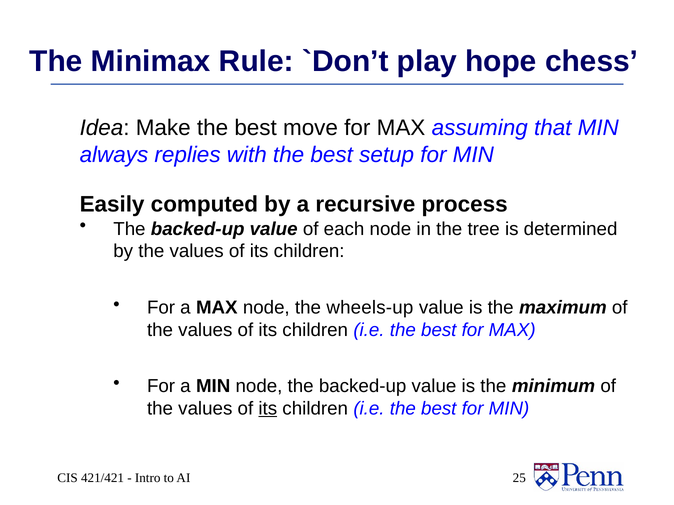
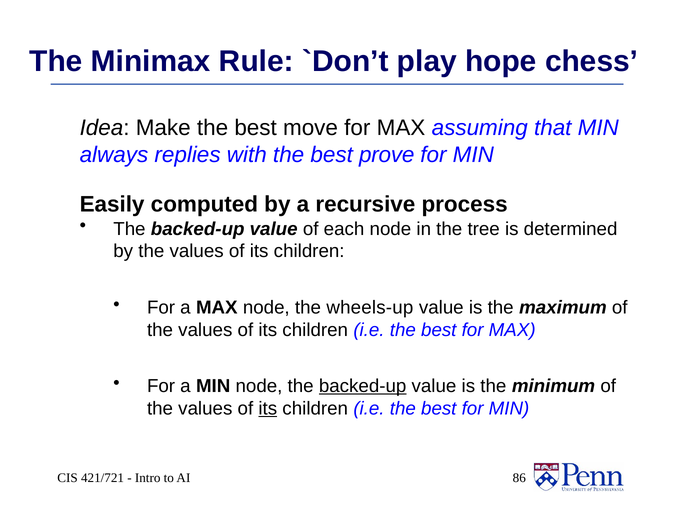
setup: setup -> prove
backed-up at (363, 386) underline: none -> present
421/421: 421/421 -> 421/721
25: 25 -> 86
